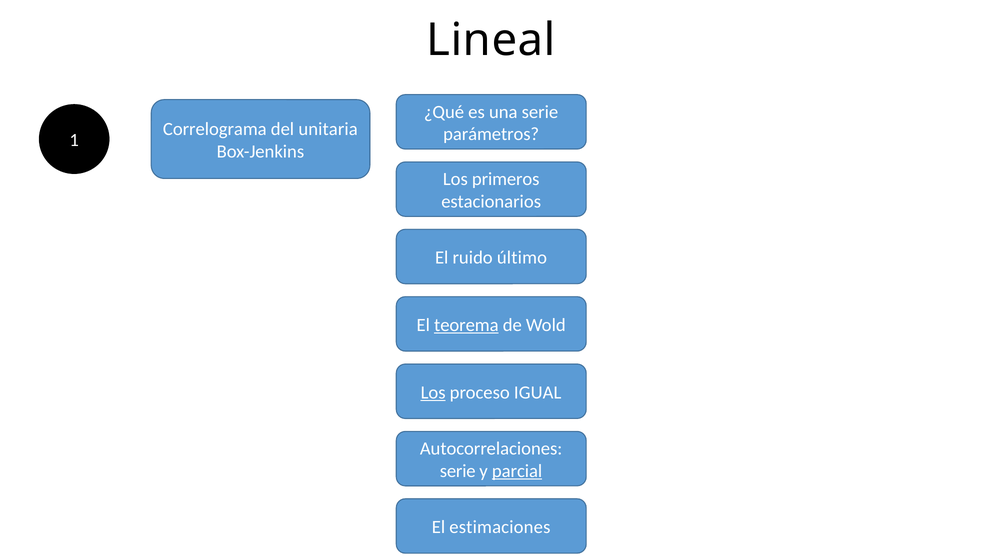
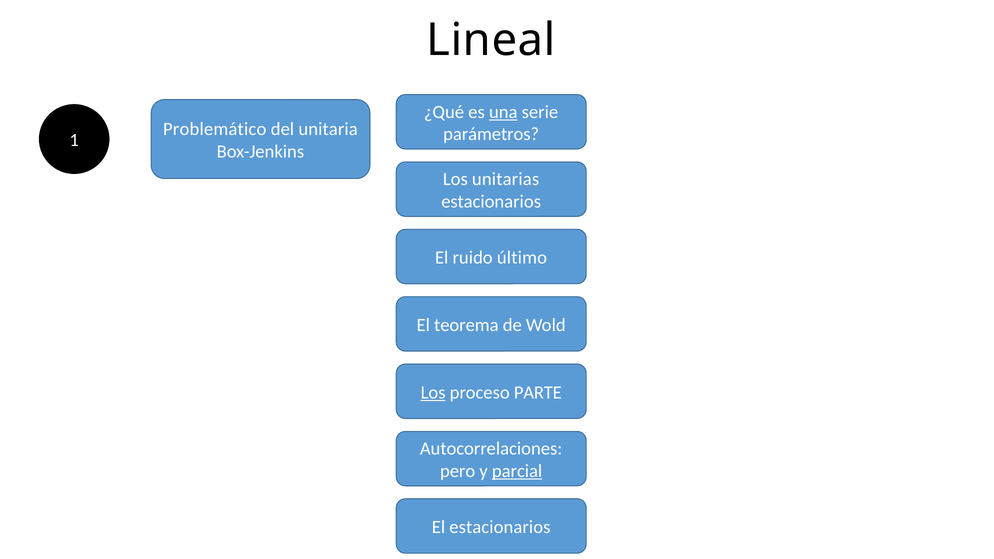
una underline: none -> present
Correlograma: Correlograma -> Problemático
primeros: primeros -> unitarias
teorema underline: present -> none
IGUAL: IGUAL -> PARTE
serie at (458, 471): serie -> pero
El estimaciones: estimaciones -> estacionarios
